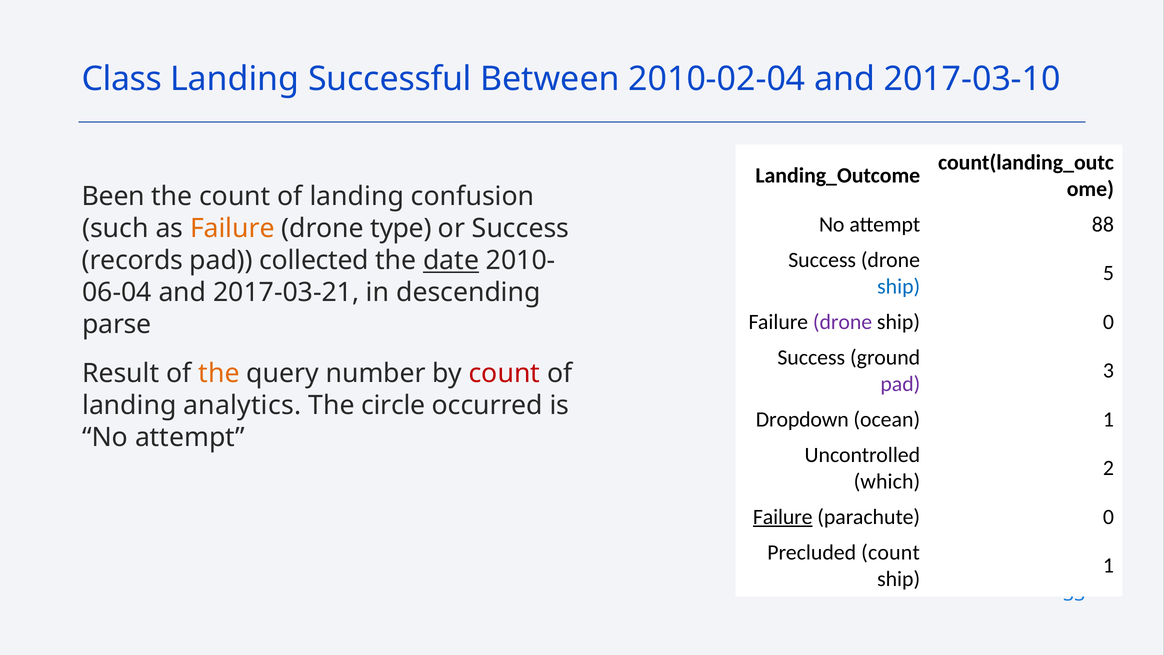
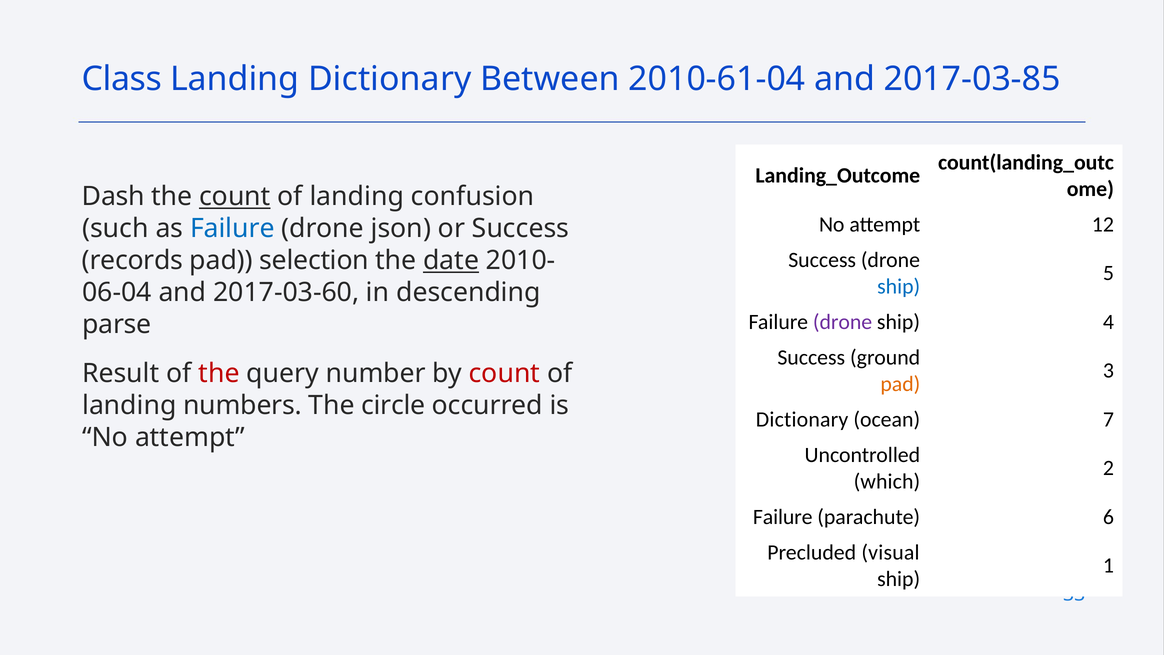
Landing Successful: Successful -> Dictionary
2010-02-04: 2010-02-04 -> 2010-61-04
2017-03-10: 2017-03-10 -> 2017-03-85
Been: Been -> Dash
count at (235, 197) underline: none -> present
88: 88 -> 12
Failure at (232, 229) colour: orange -> blue
type: type -> json
collected: collected -> selection
2017-03-21: 2017-03-21 -> 2017-03-60
ship 0: 0 -> 4
the at (219, 373) colour: orange -> red
pad at (900, 384) colour: purple -> orange
analytics: analytics -> numbers
Dropdown at (802, 419): Dropdown -> Dictionary
ocean 1: 1 -> 7
Failure at (783, 517) underline: present -> none
parachute 0: 0 -> 6
Precluded count: count -> visual
